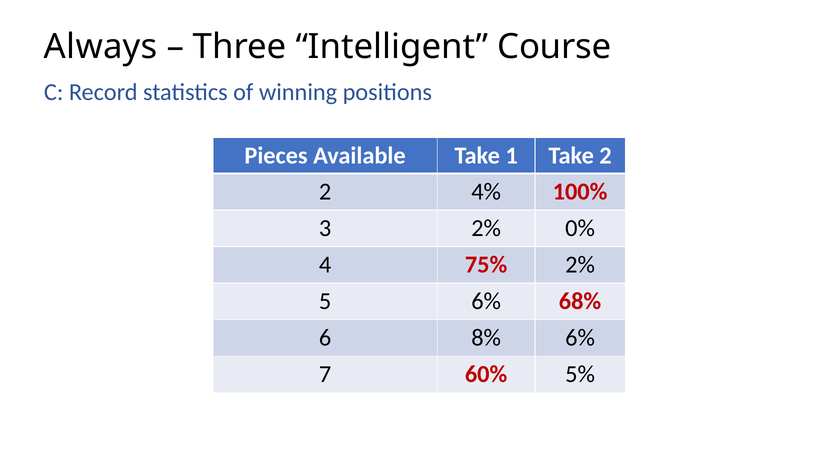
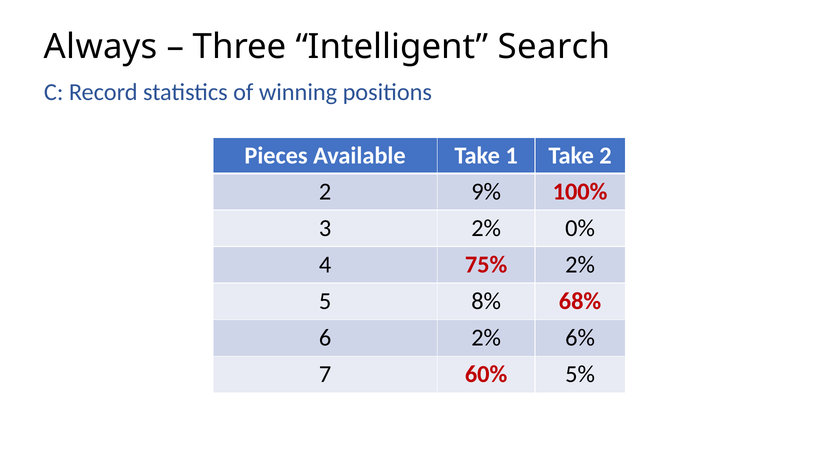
Course: Course -> Search
4%: 4% -> 9%
6% at (486, 301): 6% -> 8%
8% at (486, 338): 8% -> 2%
